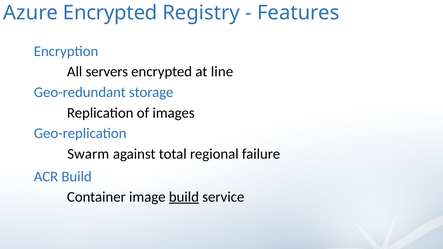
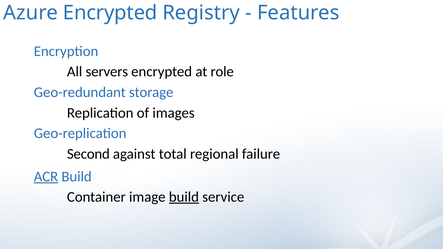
line: line -> role
Swarm: Swarm -> Second
ACR underline: none -> present
